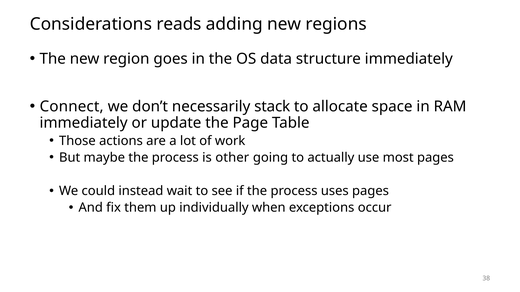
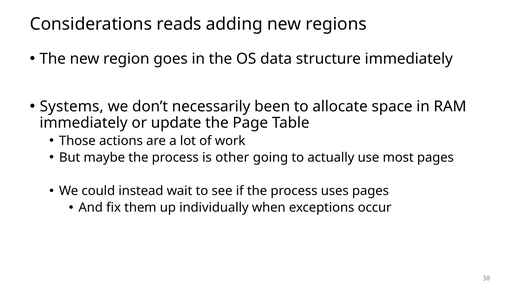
Connect: Connect -> Systems
stack: stack -> been
